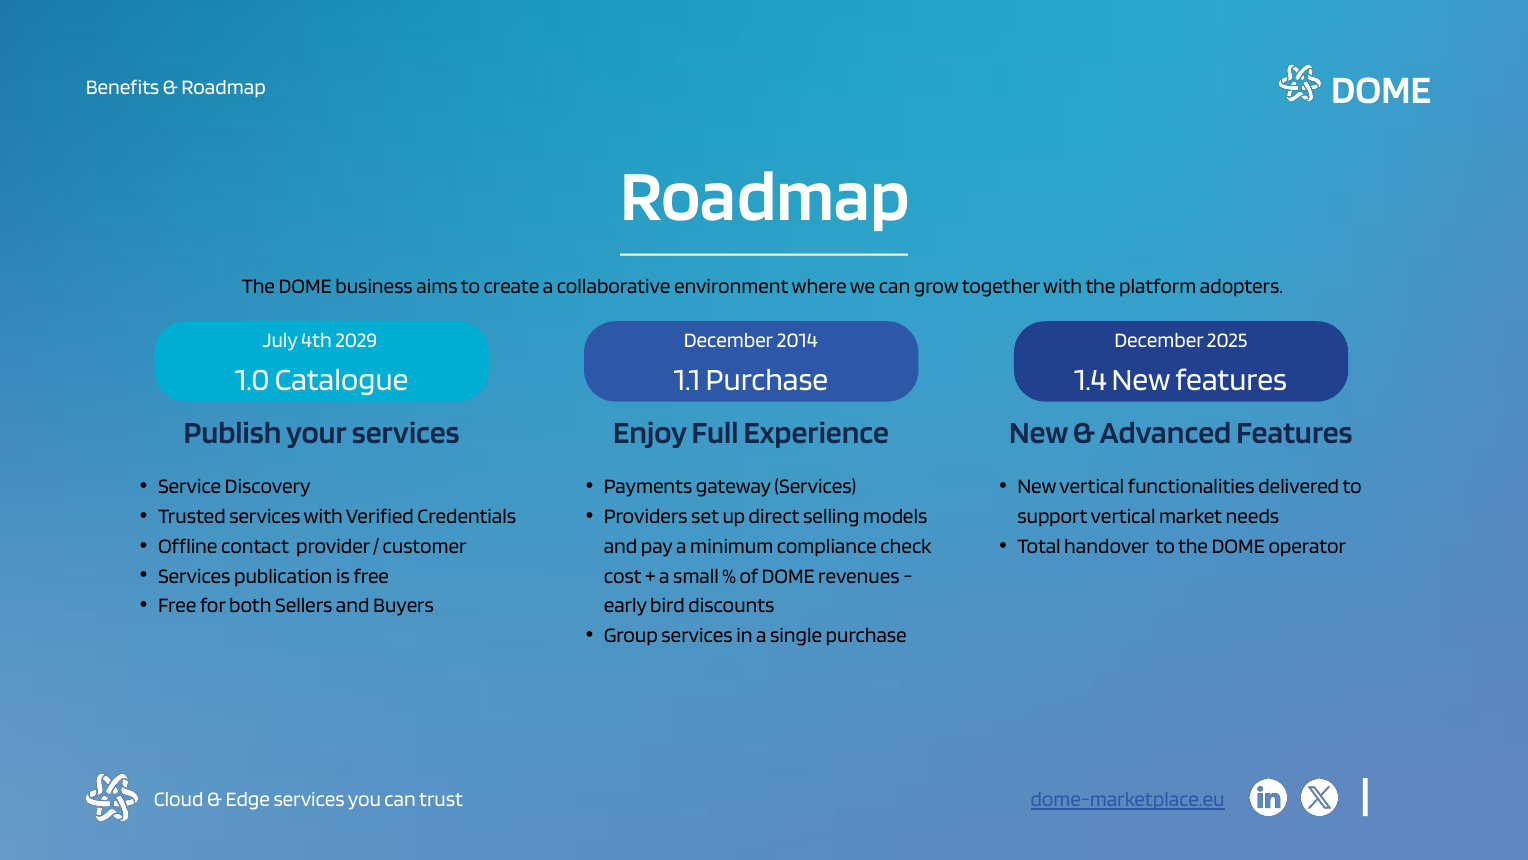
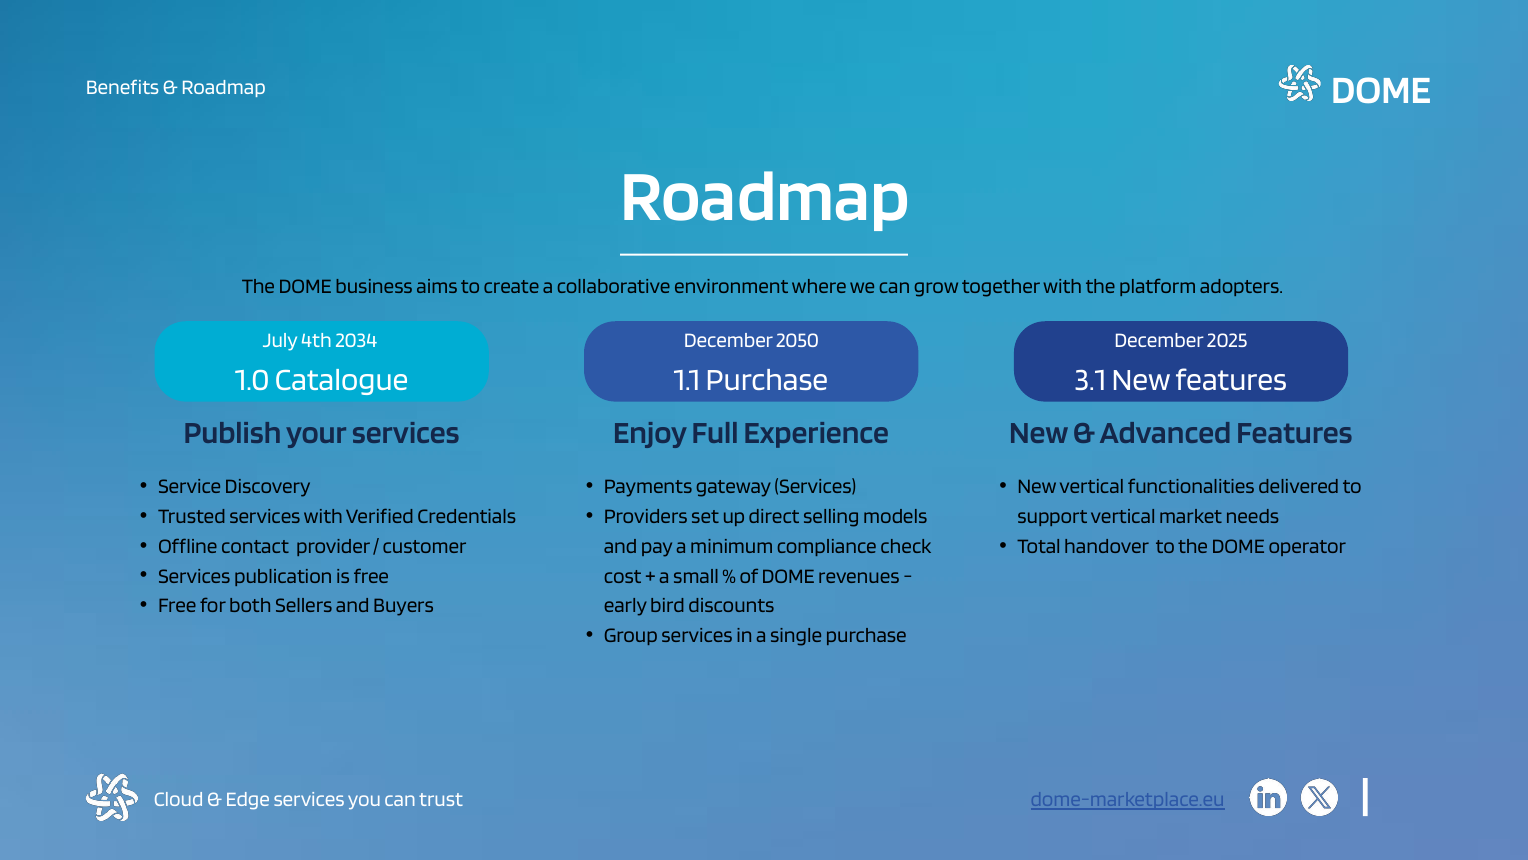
2029: 2029 -> 2034
2014: 2014 -> 2050
1.4: 1.4 -> 3.1
